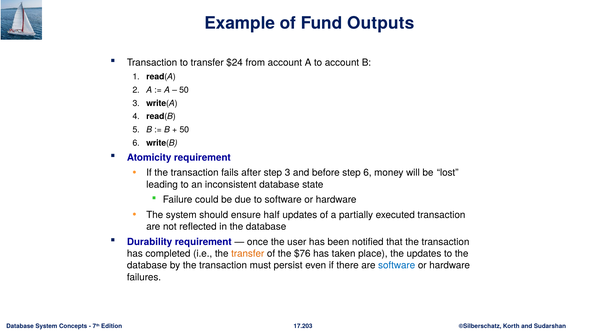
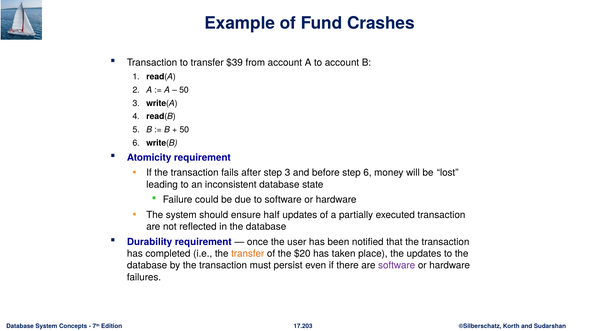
Outputs: Outputs -> Crashes
$24: $24 -> $39
$76: $76 -> $20
software at (397, 266) colour: blue -> purple
